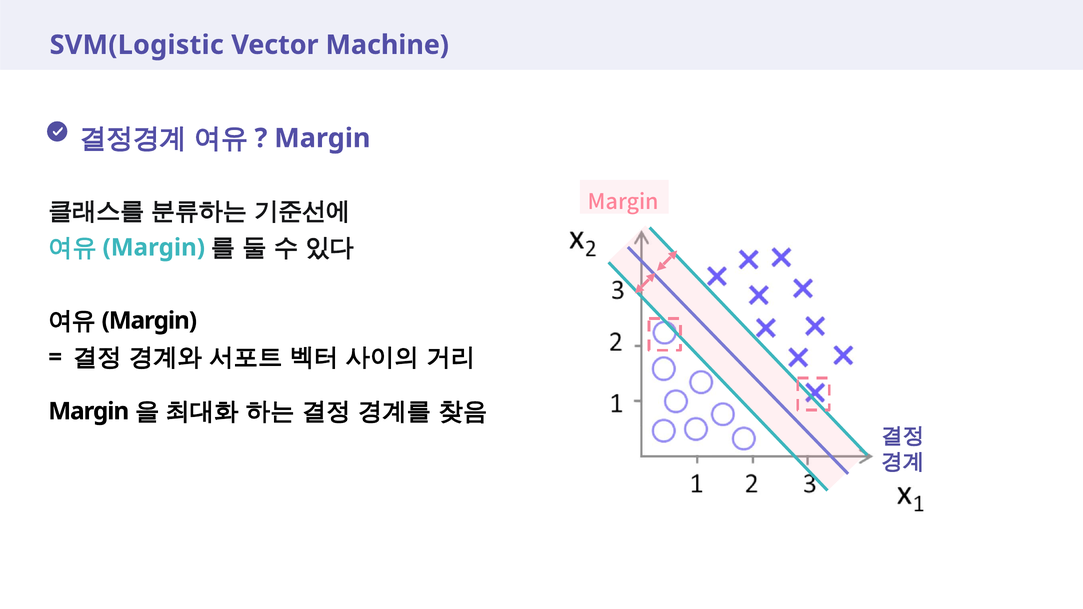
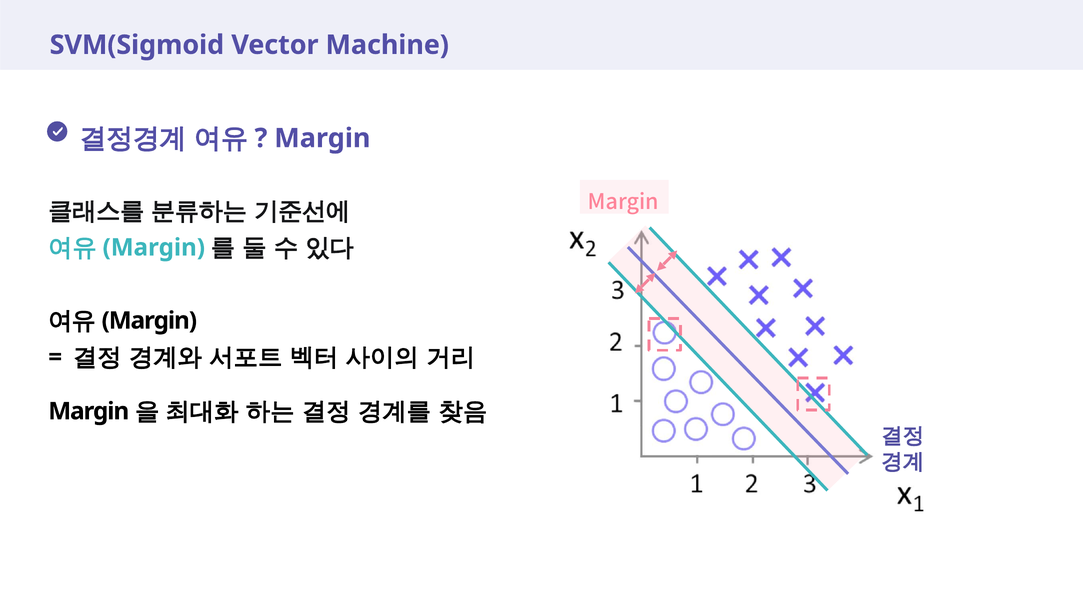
SVM(Logistic: SVM(Logistic -> SVM(Sigmoid
